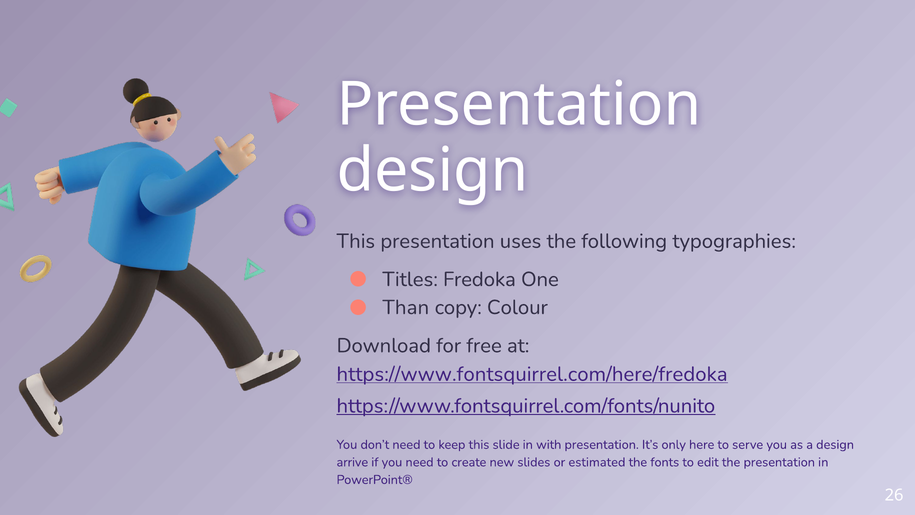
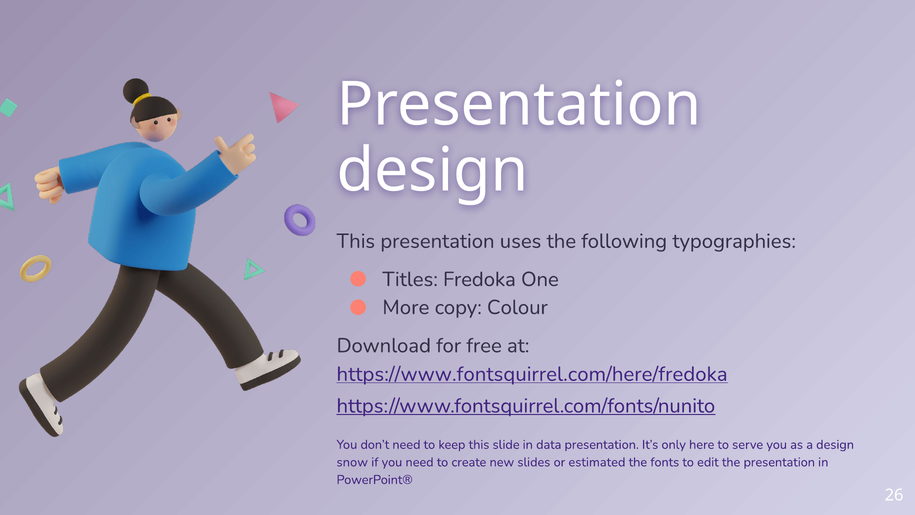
Than: Than -> More
with: with -> data
arrive: arrive -> snow
